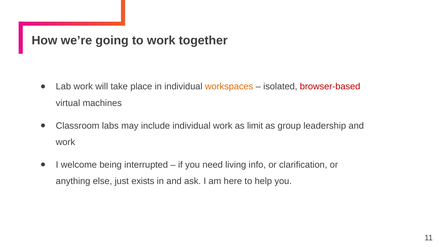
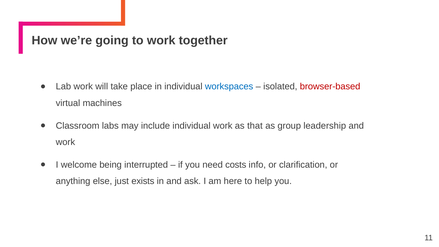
workspaces colour: orange -> blue
limit: limit -> that
living: living -> costs
